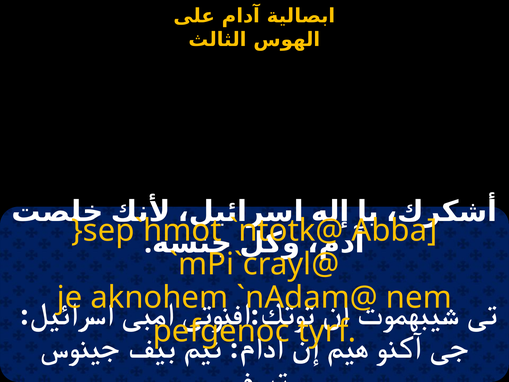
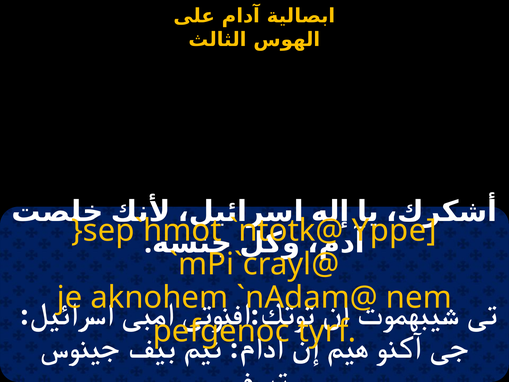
Abba: Abba -> Yppe
